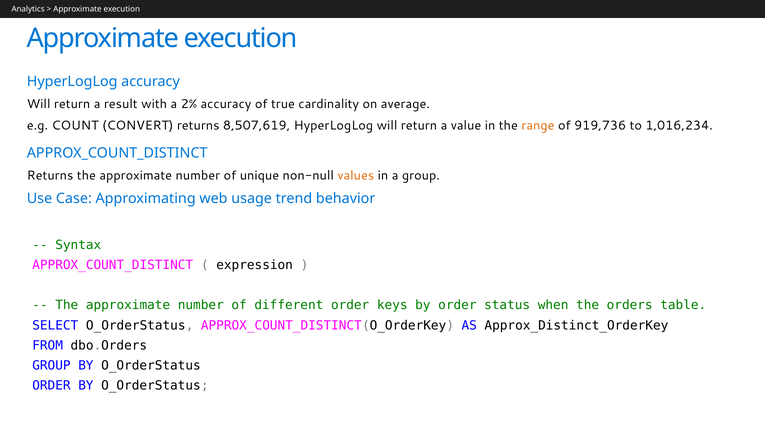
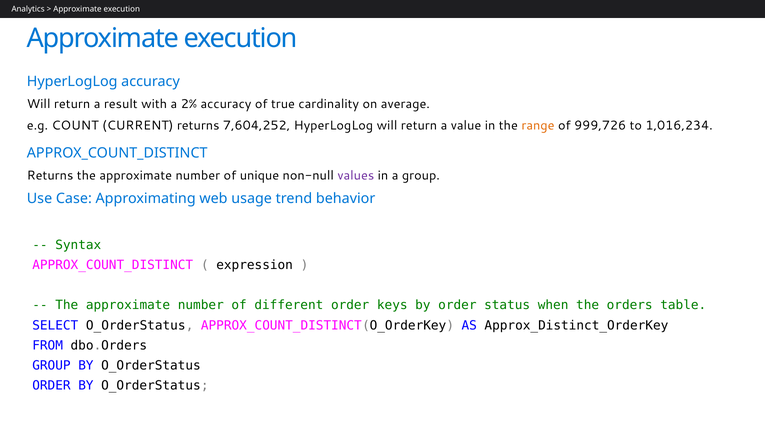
CONVERT: CONVERT -> CURRENT
8,507,619: 8,507,619 -> 7,604,252
919,736: 919,736 -> 999,726
values colour: orange -> purple
